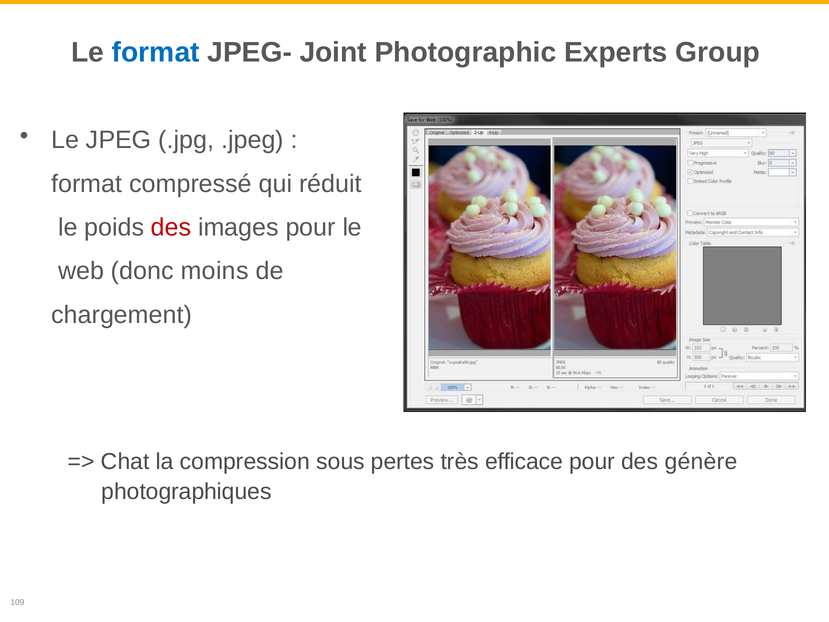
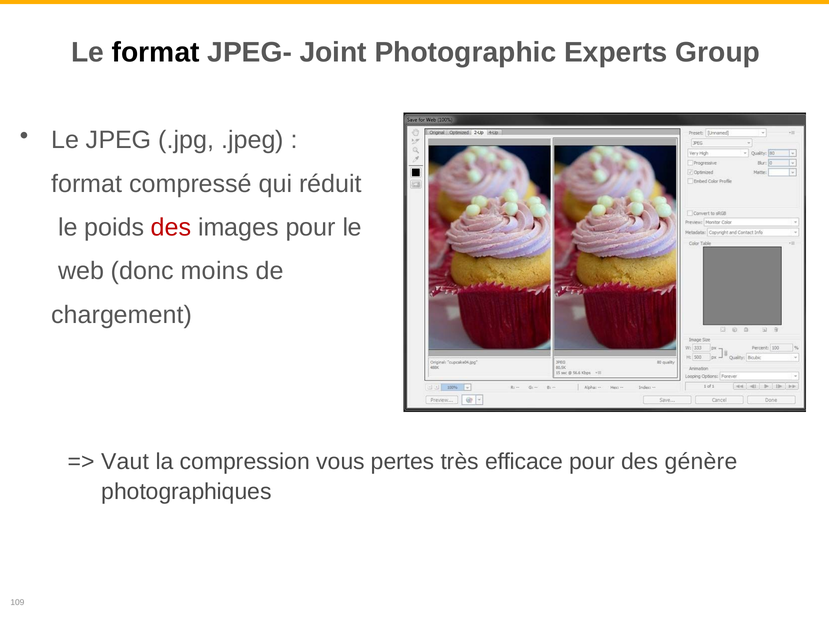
format at (156, 52) colour: blue -> black
Chat: Chat -> Vaut
sous: sous -> vous
